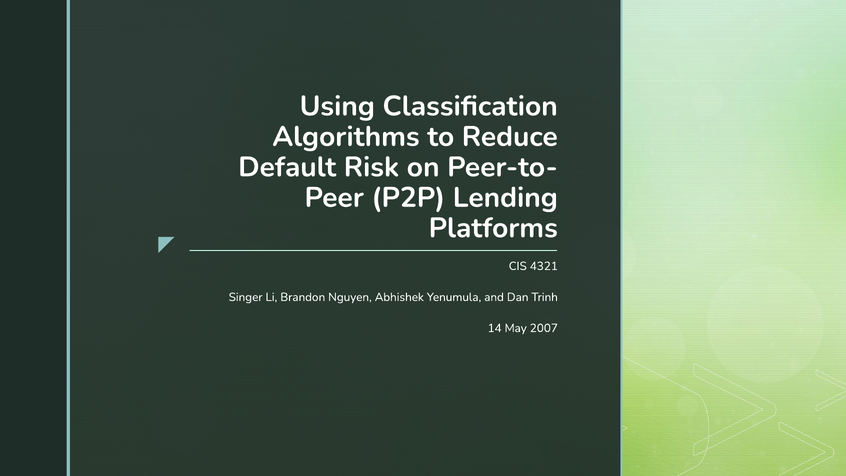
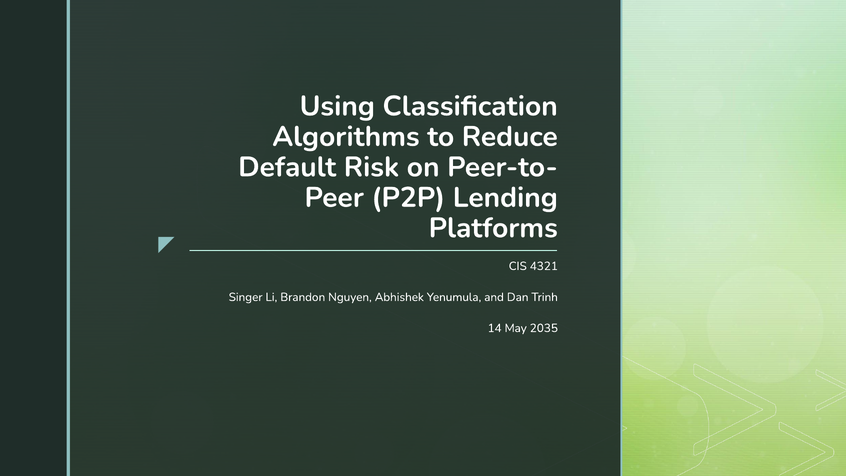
2007: 2007 -> 2035
